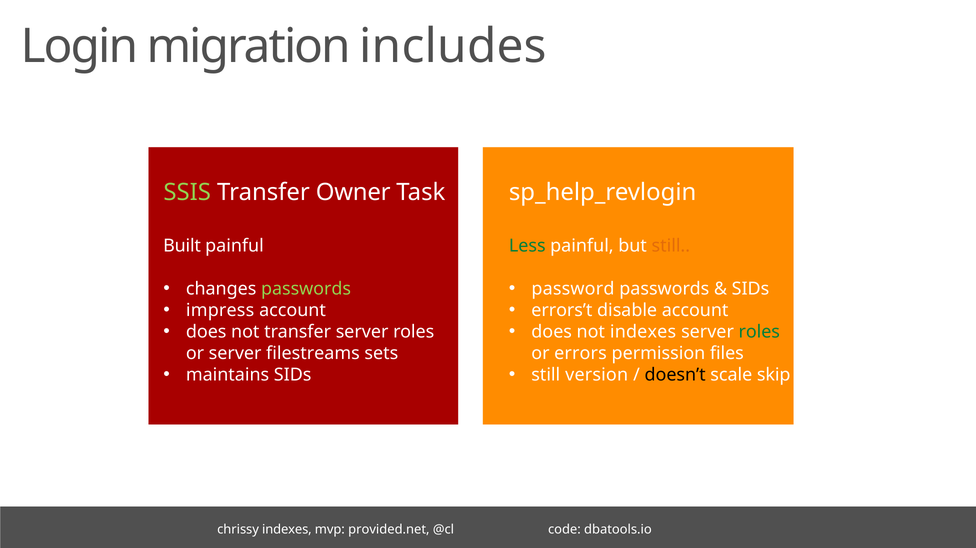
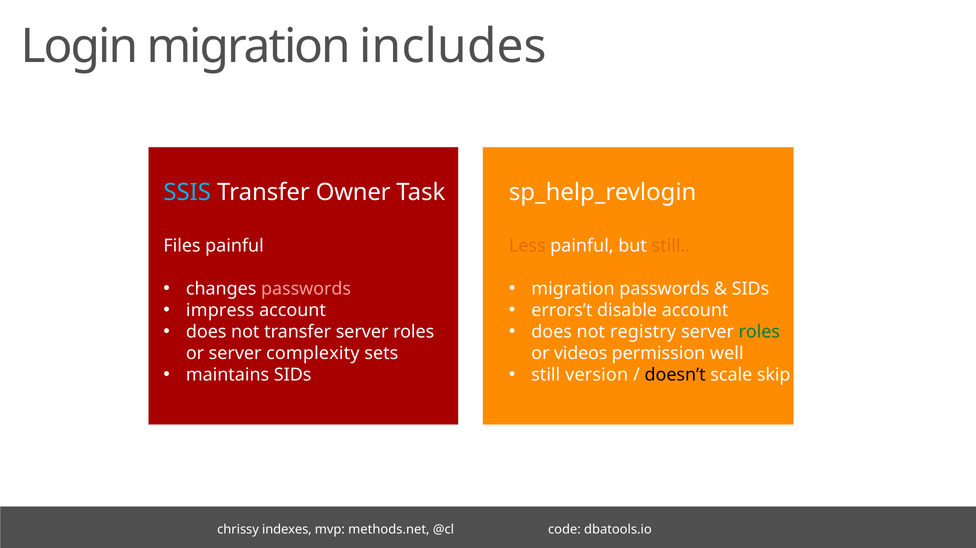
SSIS colour: light green -> light blue
Built: Built -> Files
Less colour: green -> orange
passwords at (306, 289) colour: light green -> pink
password at (573, 289): password -> migration
not indexes: indexes -> registry
filestreams: filestreams -> complexity
errors: errors -> videos
files: files -> well
provided.net: provided.net -> methods.net
